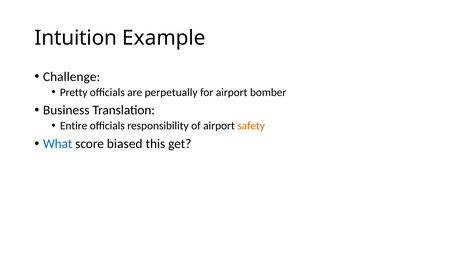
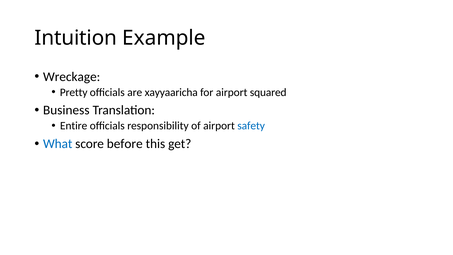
Challenge: Challenge -> Wreckage
perpetually: perpetually -> xayyaaricha
bomber: bomber -> squared
safety colour: orange -> blue
biased: biased -> before
